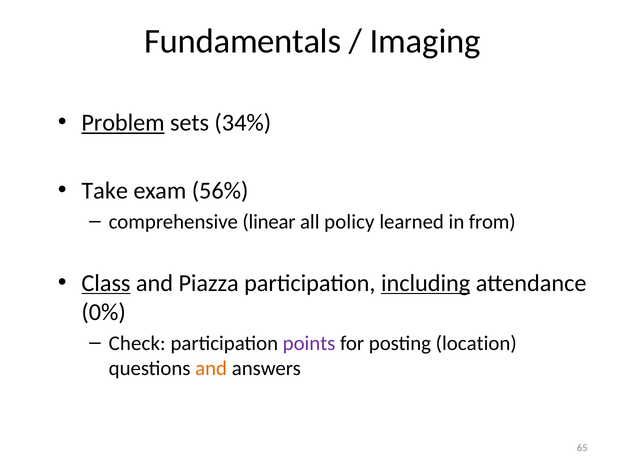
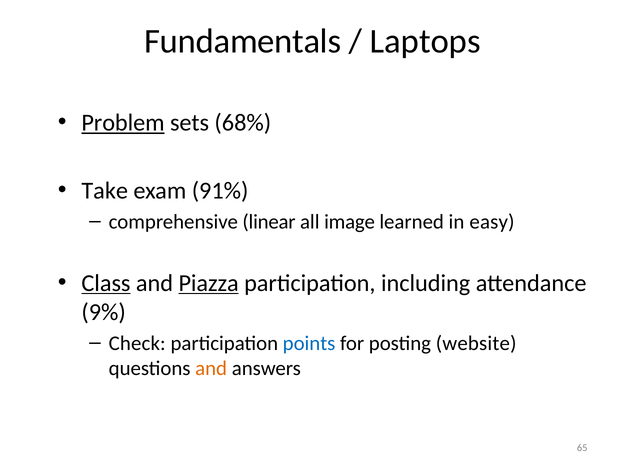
Imaging: Imaging -> Laptops
34%: 34% -> 68%
56%: 56% -> 91%
policy: policy -> image
from: from -> easy
Piazza underline: none -> present
including underline: present -> none
0%: 0% -> 9%
points colour: purple -> blue
location: location -> website
